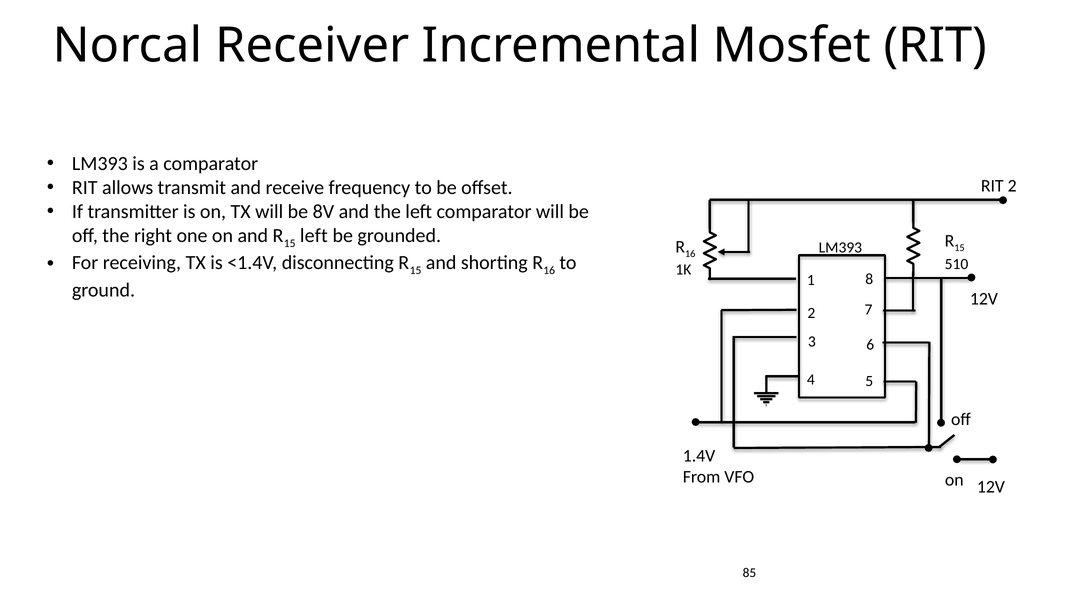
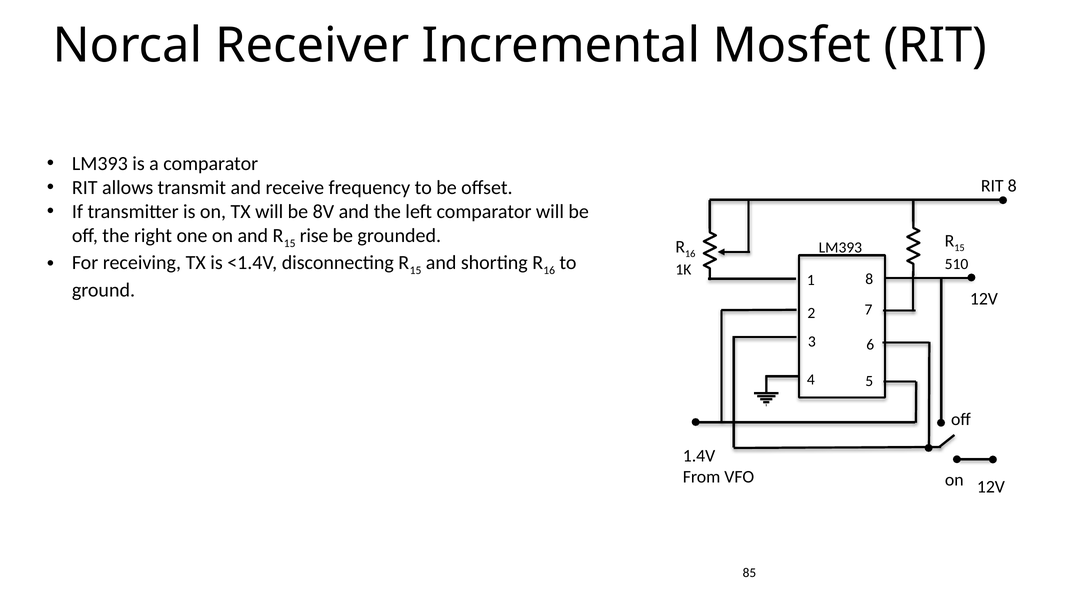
RIT 2: 2 -> 8
left at (314, 236): left -> rise
